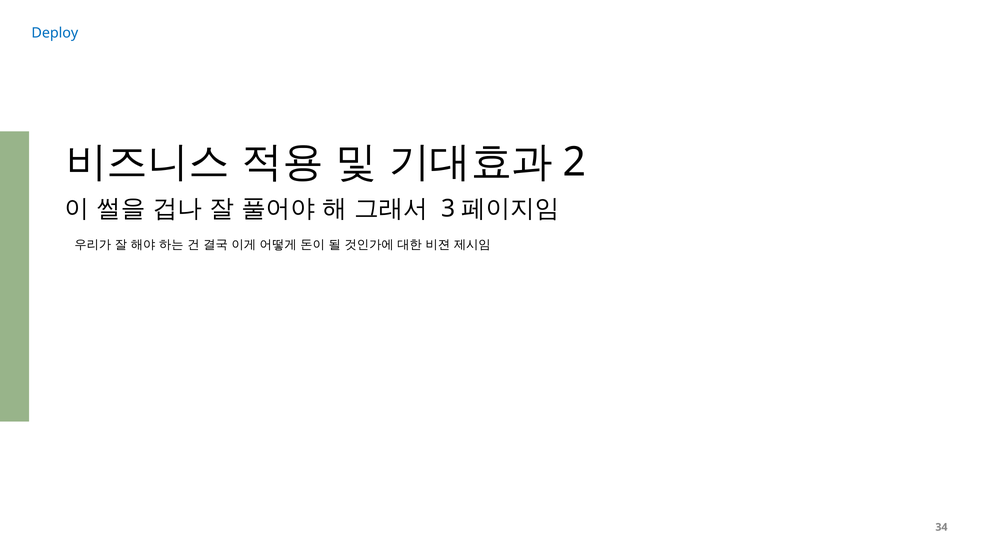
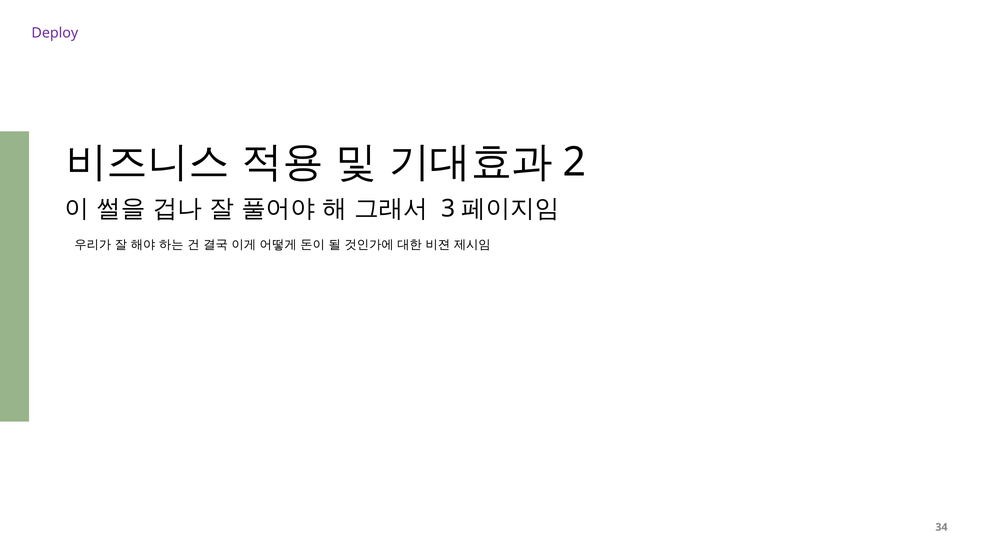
Deploy colour: blue -> purple
